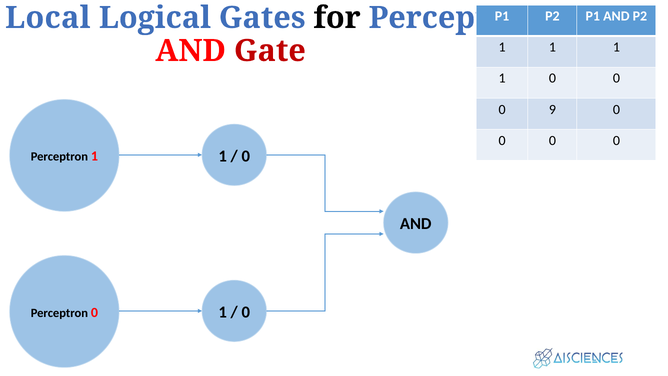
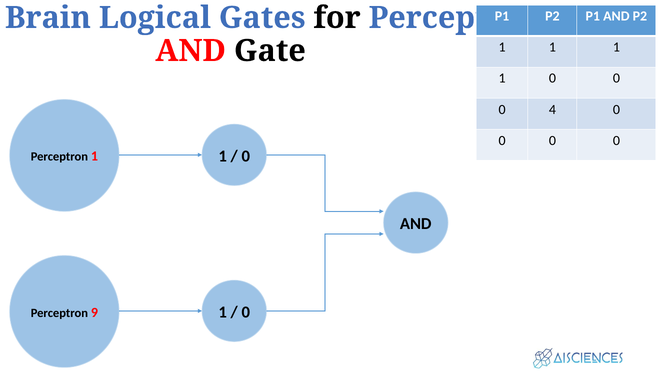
Local: Local -> Brain
Gate colour: red -> black
9: 9 -> 4
Perceptron 0: 0 -> 9
